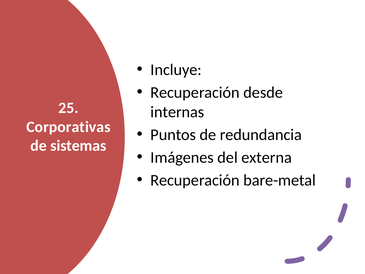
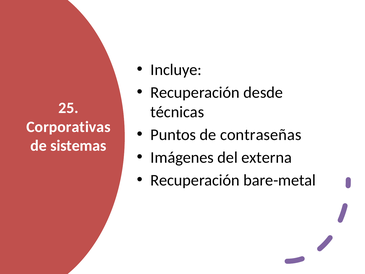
internas: internas -> técnicas
redundancia: redundancia -> contraseñas
